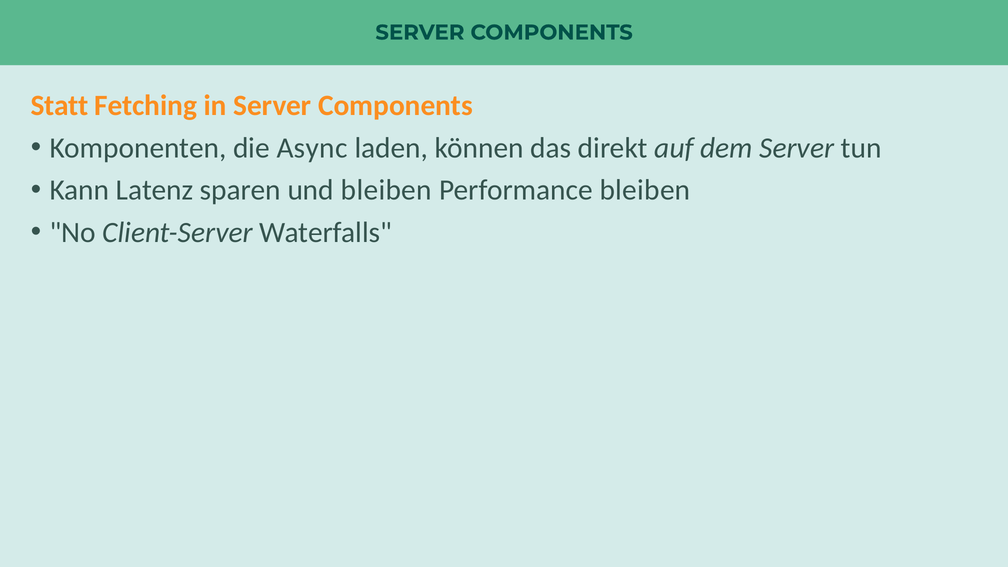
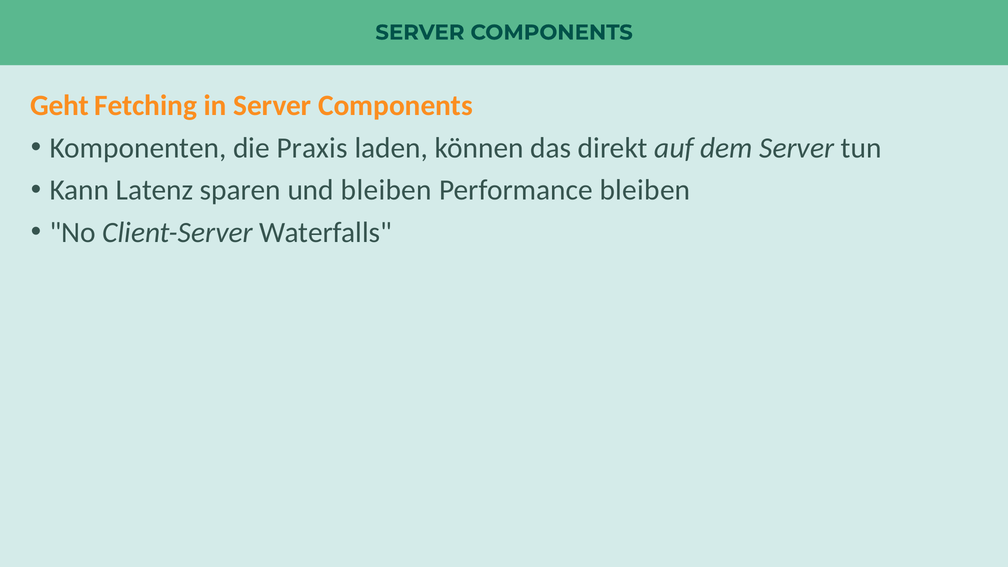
Statt: Statt -> Geht
Async: Async -> Praxis
